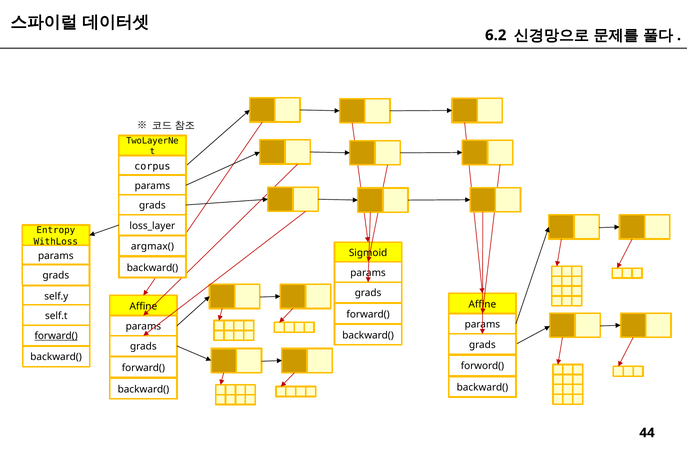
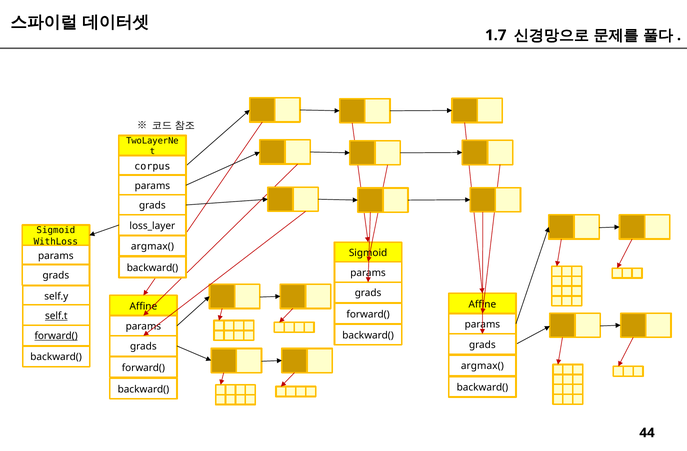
6.2: 6.2 -> 1.7
Entropy at (56, 231): Entropy -> Sigmoid
self.t underline: none -> present
forword( at (482, 366): forword( -> argmax(
